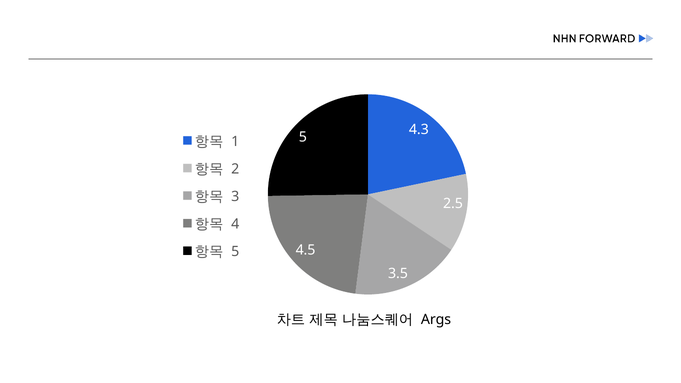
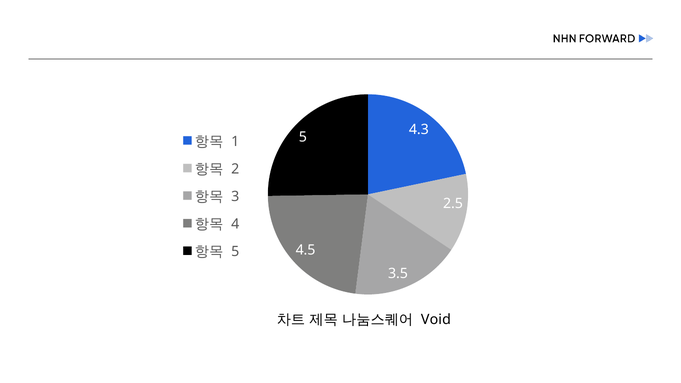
Args: Args -> Void
